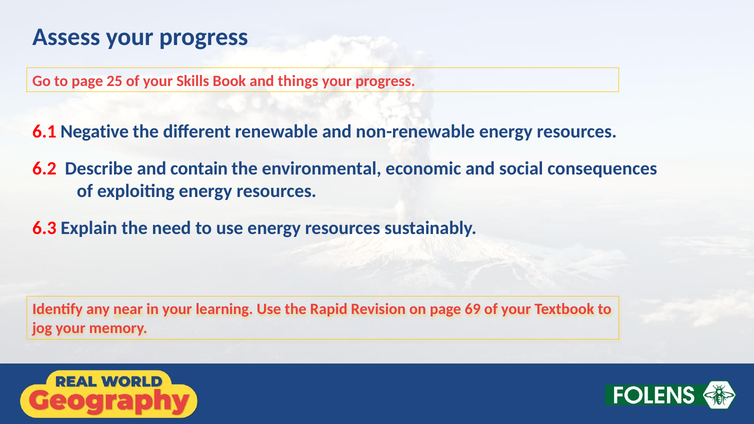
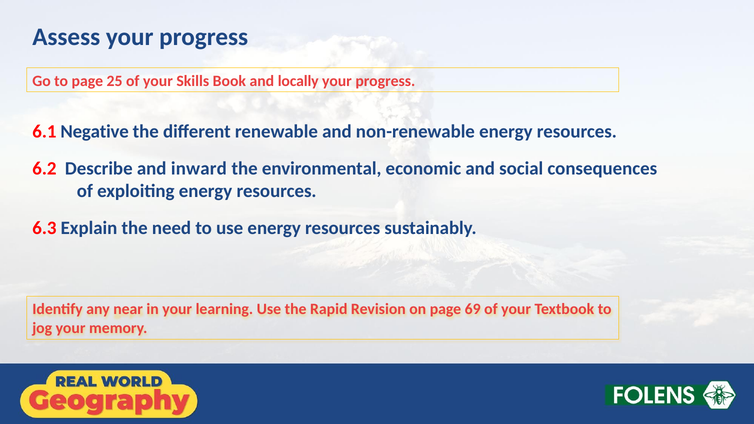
things: things -> locally
contain: contain -> inward
